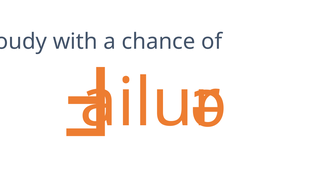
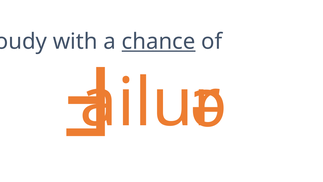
chance underline: none -> present
